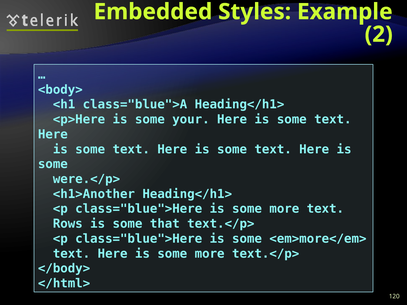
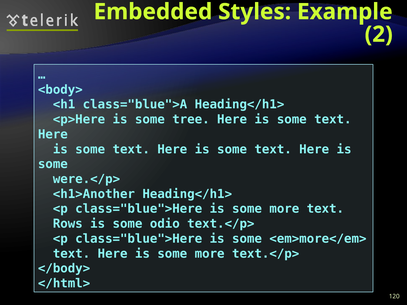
your: your -> tree
that: that -> odio
